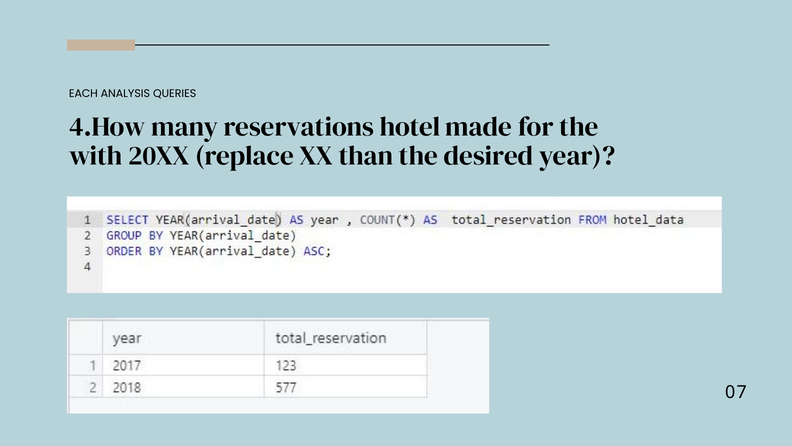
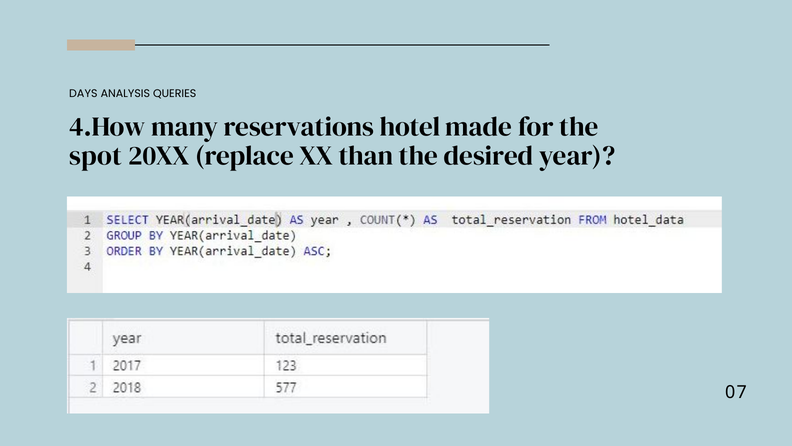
EACH: EACH -> DAYS
with: with -> spot
